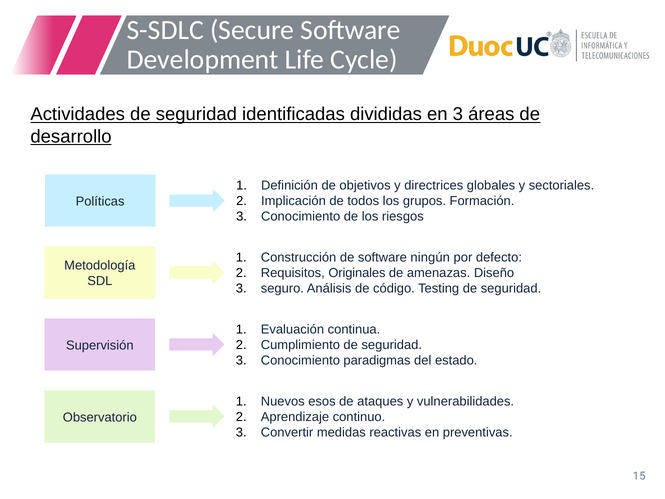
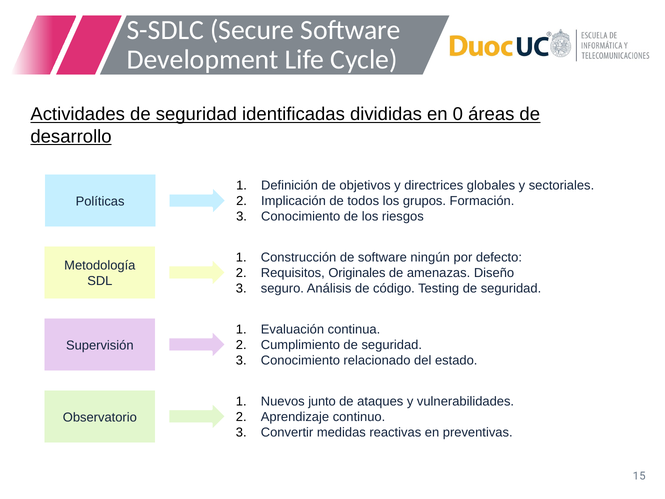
en 3: 3 -> 0
paradigmas: paradigmas -> relacionado
esos: esos -> junto
